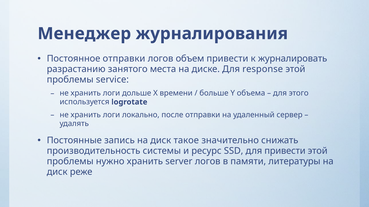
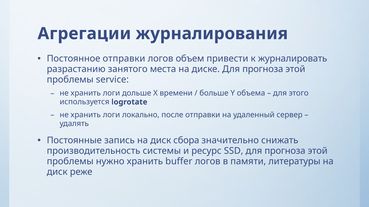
Менеджер: Менеджер -> Агрегации
диске Для response: response -> прогноза
такое: такое -> сбора
SSD для привести: привести -> прогноза
server: server -> buffer
